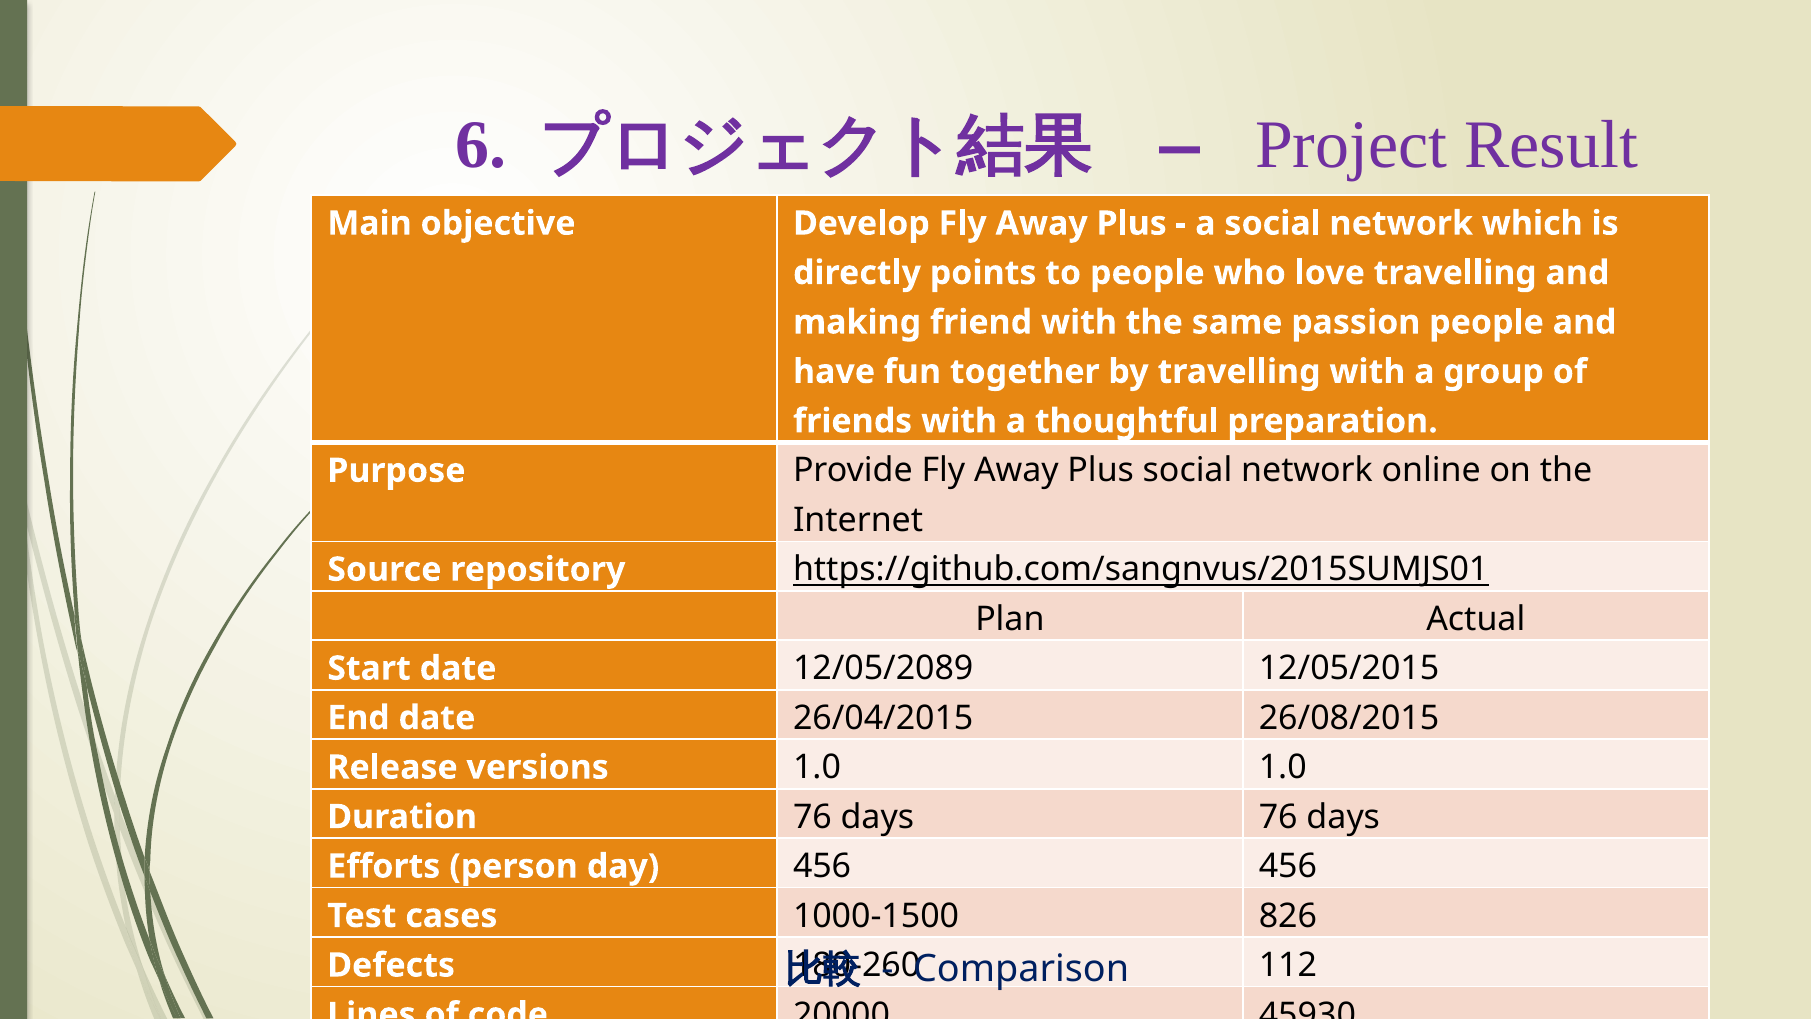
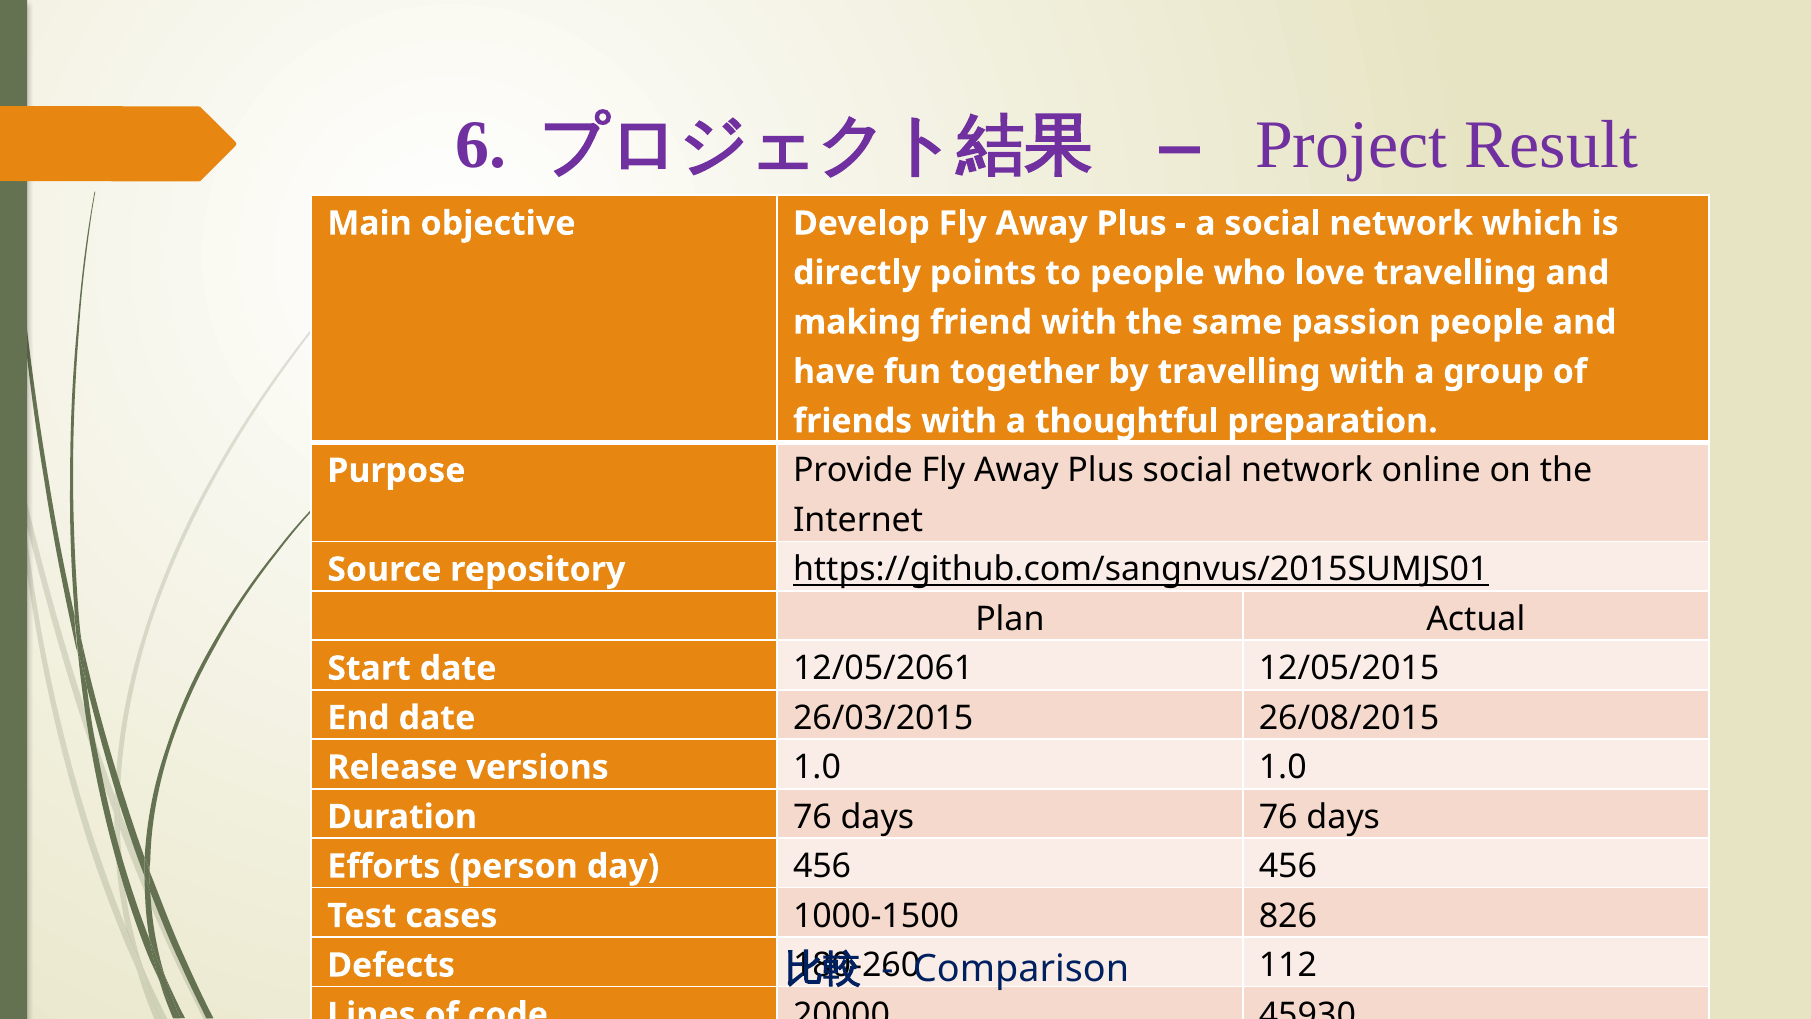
12/05/2089: 12/05/2089 -> 12/05/2061
26/04/2015: 26/04/2015 -> 26/03/2015
